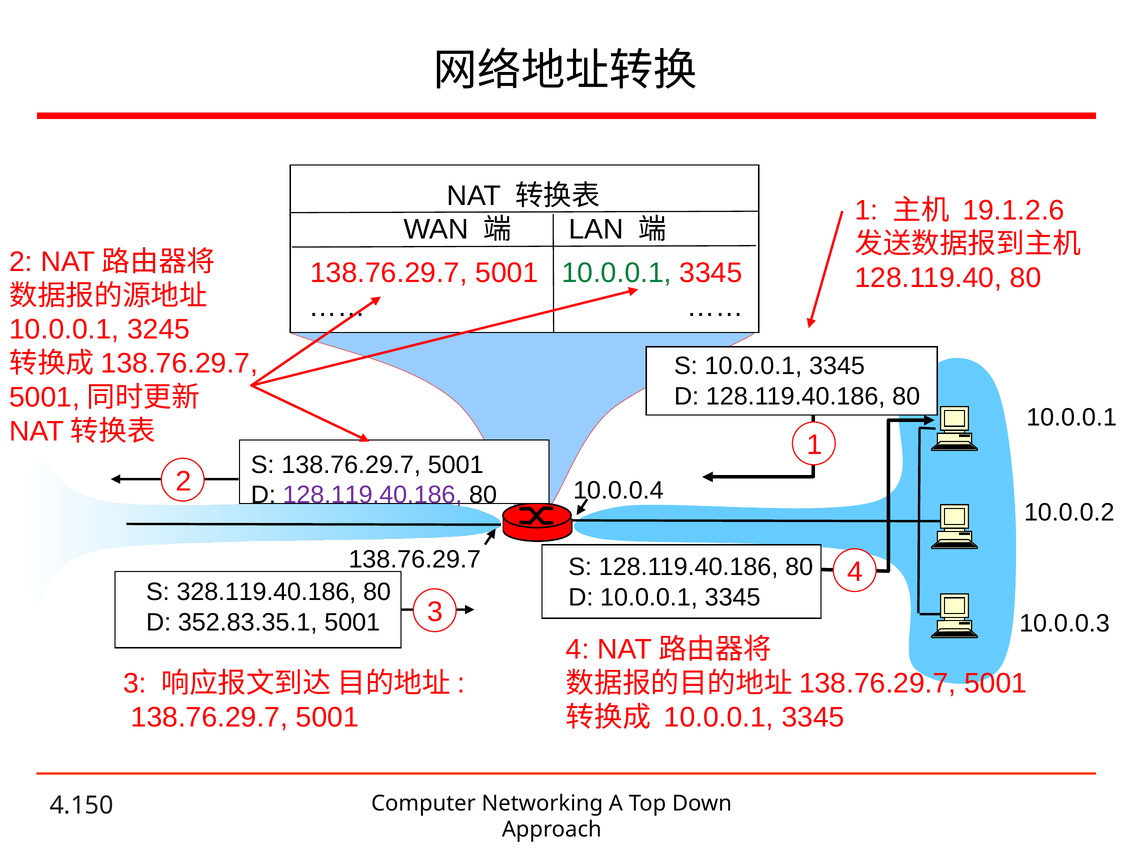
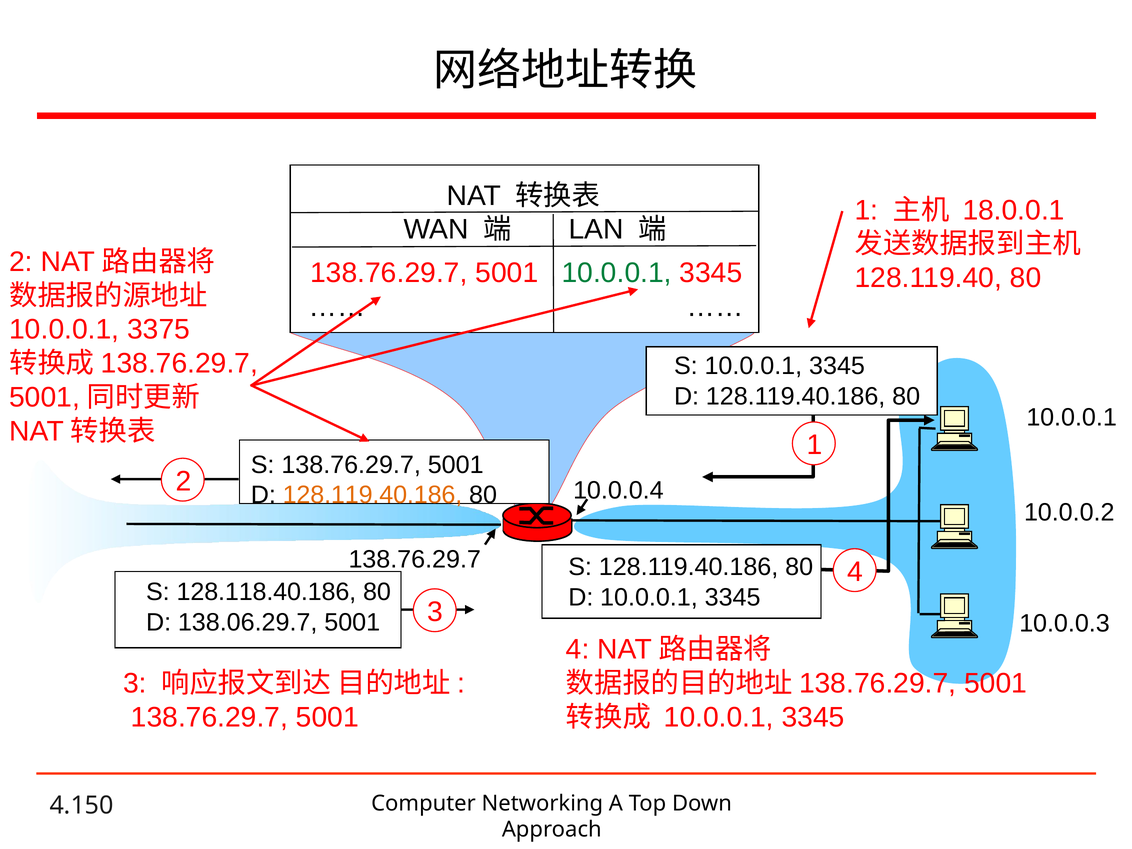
19.1.2.6: 19.1.2.6 -> 18.0.0.1
3245: 3245 -> 3375
128.119.40.186 at (372, 495) colour: purple -> orange
328.119.40.186: 328.119.40.186 -> 128.118.40.186
352.83.35.1: 352.83.35.1 -> 138.06.29.7
